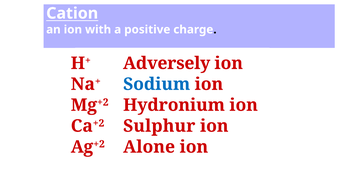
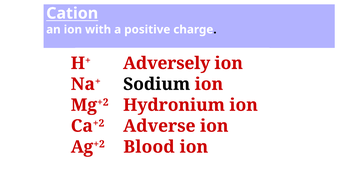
Sodium colour: blue -> black
Sulphur: Sulphur -> Adverse
Alone: Alone -> Blood
